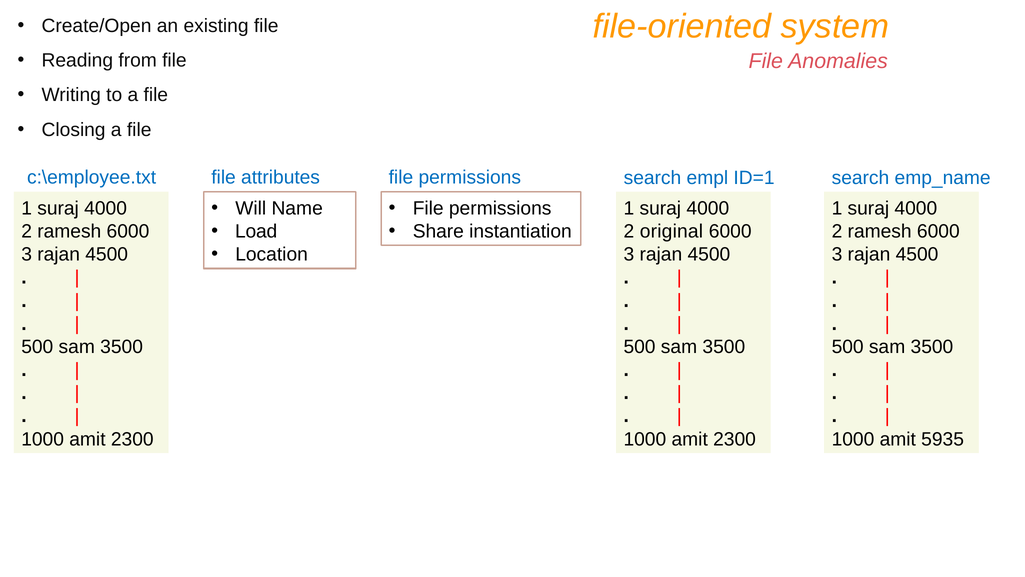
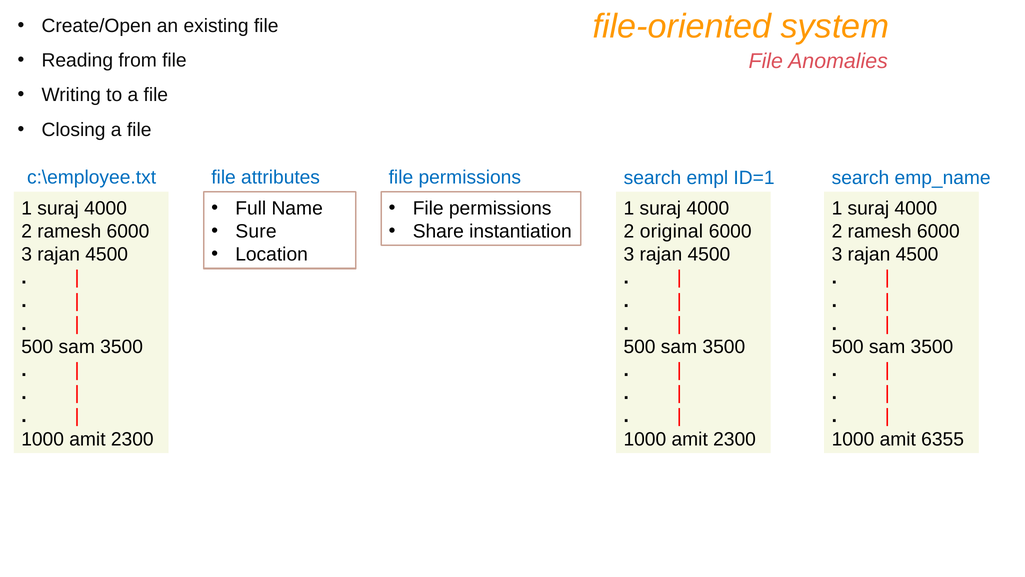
Will: Will -> Full
Load: Load -> Sure
5935: 5935 -> 6355
